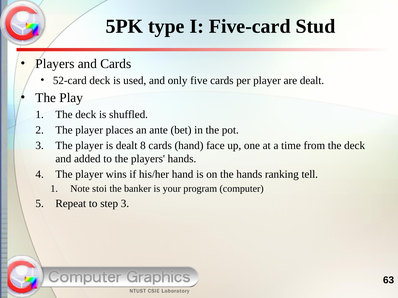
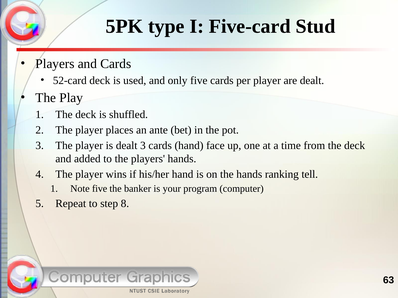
dealt 8: 8 -> 3
Note stoi: stoi -> five
step 3: 3 -> 8
